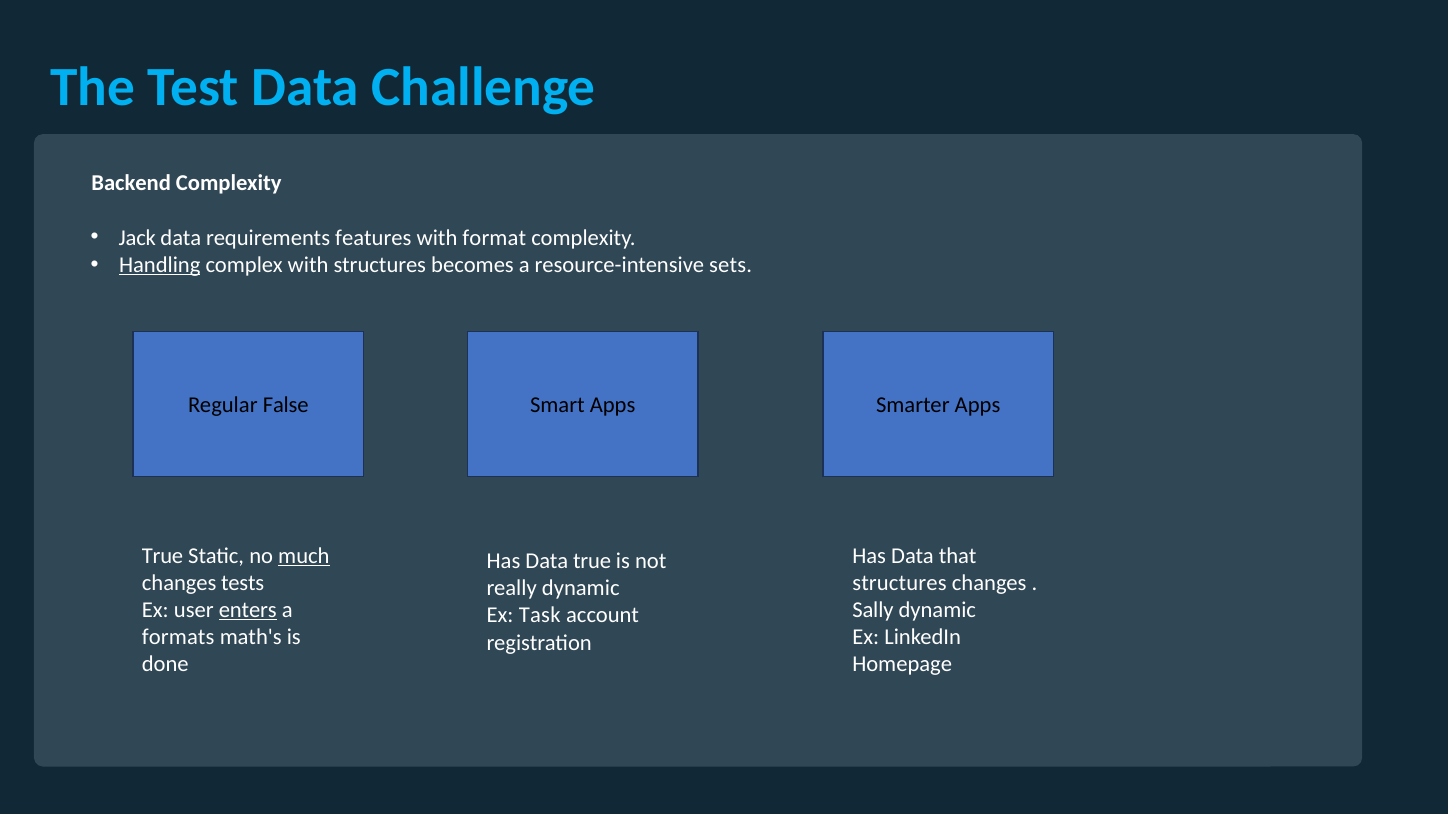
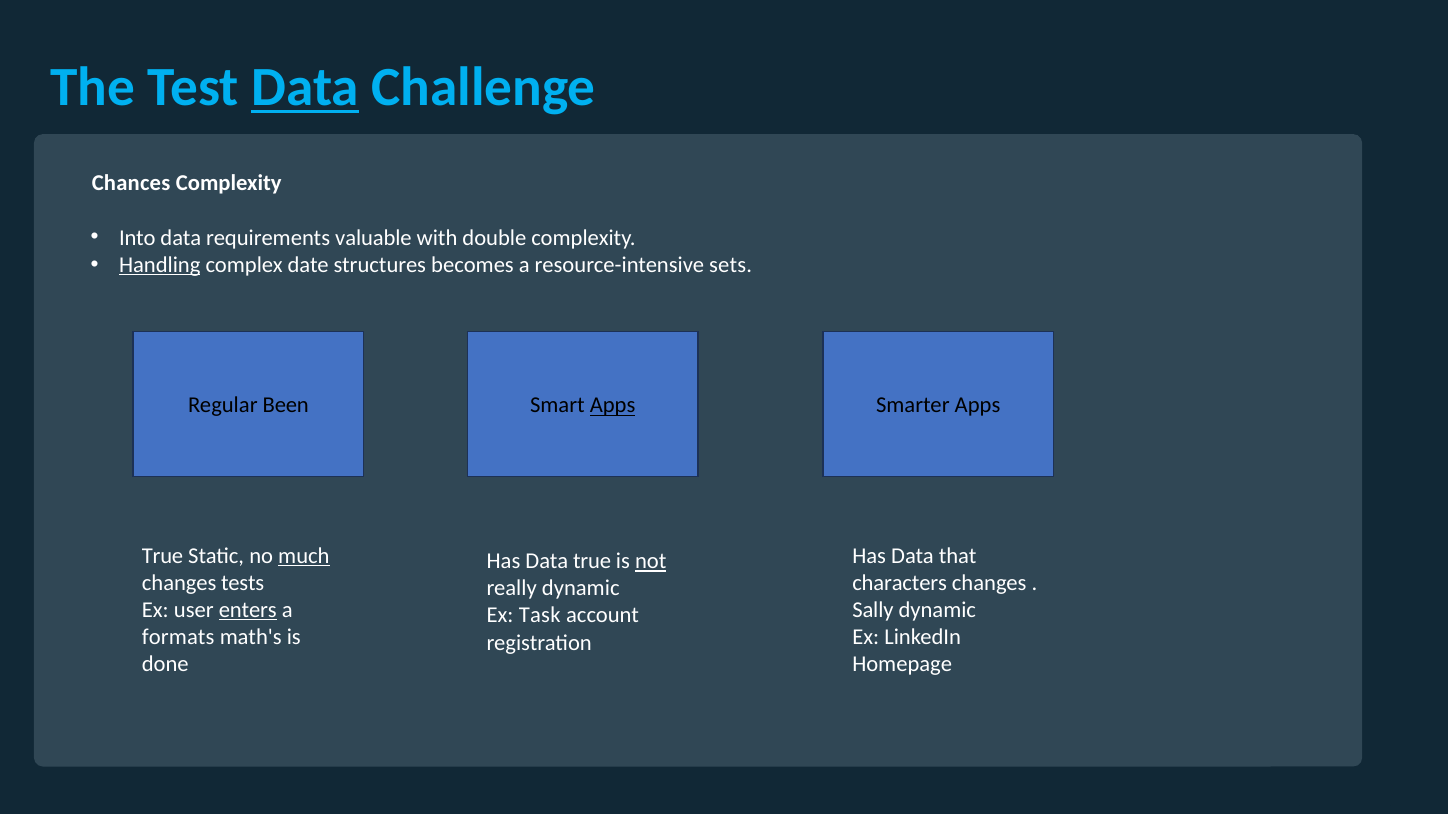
Data at (305, 88) underline: none -> present
Backend: Backend -> Chances
Jack: Jack -> Into
features: features -> valuable
format: format -> double
complex with: with -> date
False: False -> Been
Apps at (613, 406) underline: none -> present
not underline: none -> present
structures at (899, 583): structures -> characters
